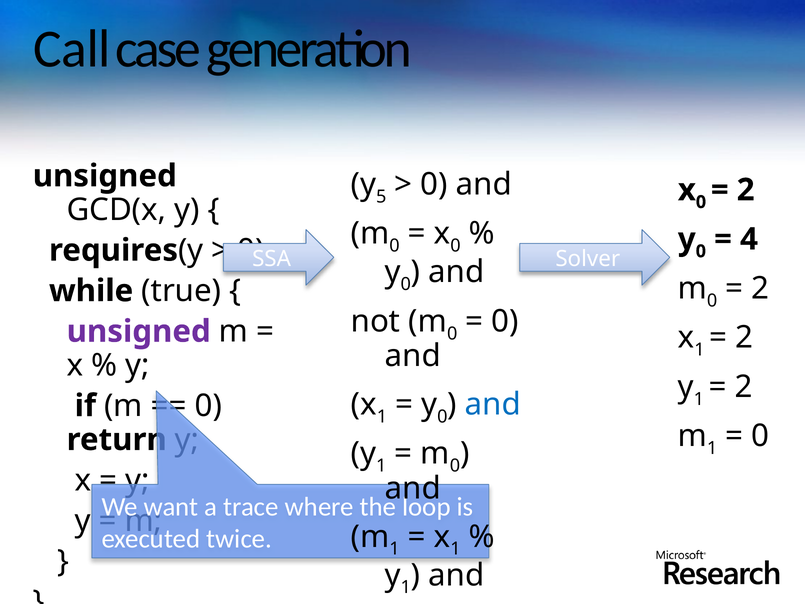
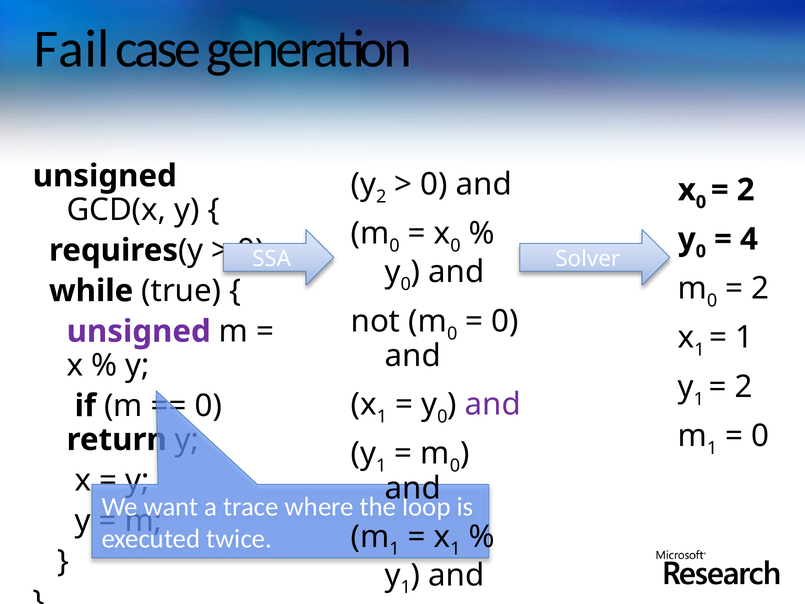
Call: Call -> Fail
y 5: 5 -> 2
2 at (744, 337): 2 -> 1
and at (493, 404) colour: blue -> purple
